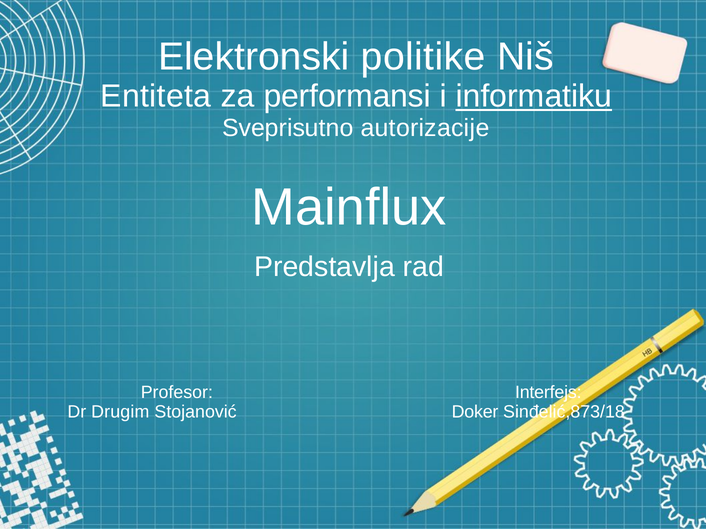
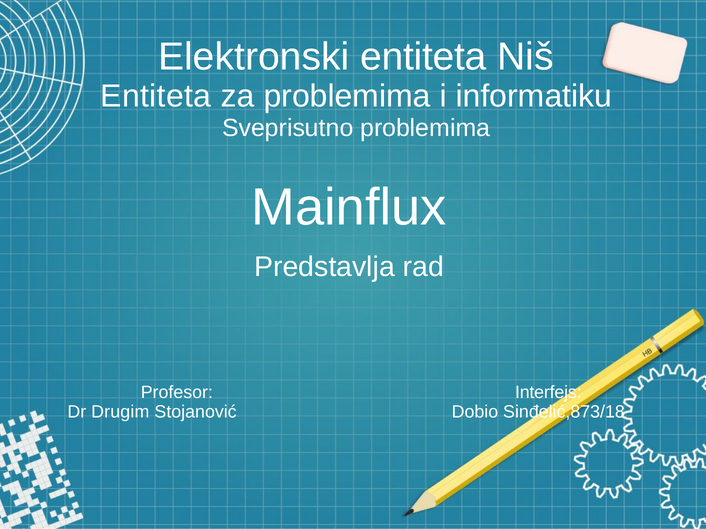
Elektronski politike: politike -> entiteta
za performansi: performansi -> problemima
informatiku underline: present -> none
Sveprisutno autorizacije: autorizacije -> problemima
Doker: Doker -> Dobio
